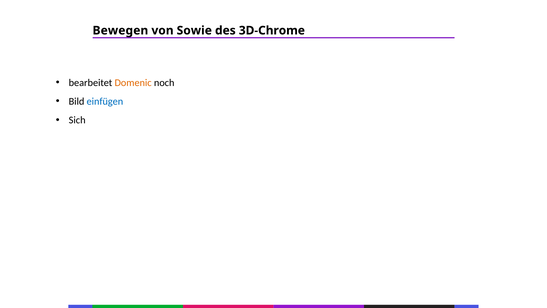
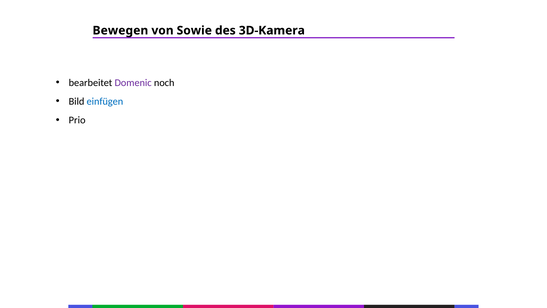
3D-Chrome: 3D-Chrome -> 3D-Kamera
Domenic colour: orange -> purple
Sich: Sich -> Prio
